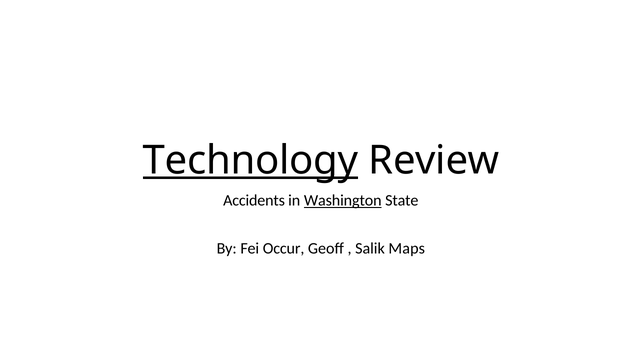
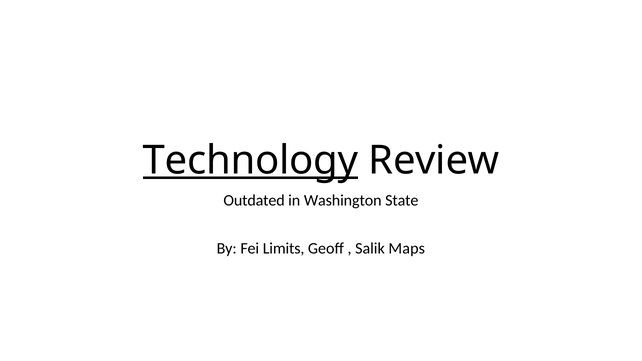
Accidents: Accidents -> Outdated
Washington underline: present -> none
Occur: Occur -> Limits
